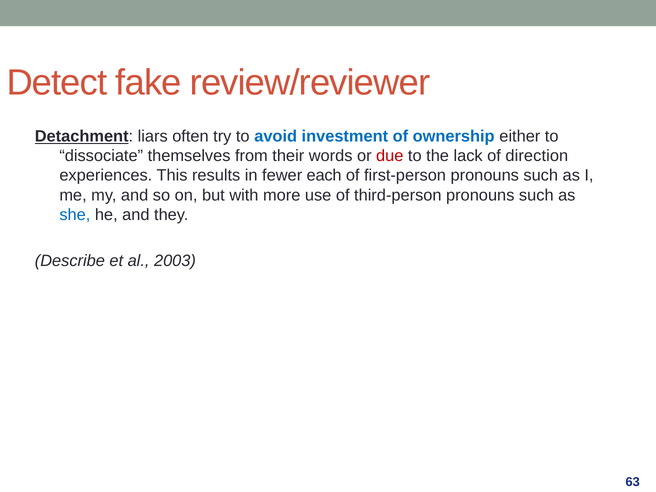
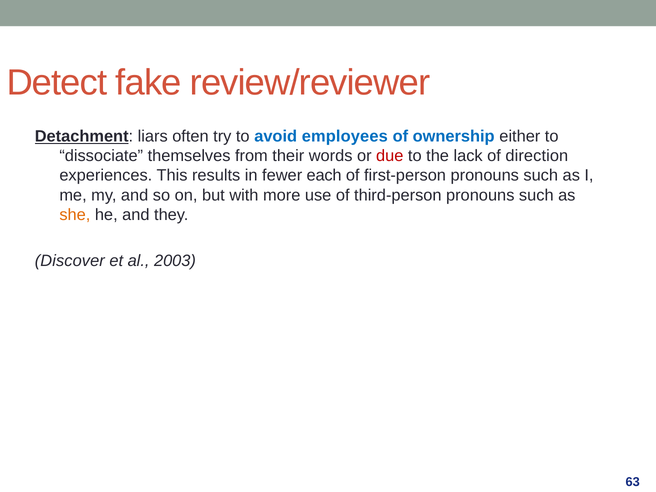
investment: investment -> employees
she colour: blue -> orange
Describe: Describe -> Discover
